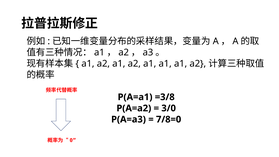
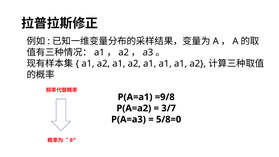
=3/8: =3/8 -> =9/8
3/0: 3/0 -> 3/7
7/8=0: 7/8=0 -> 5/8=0
